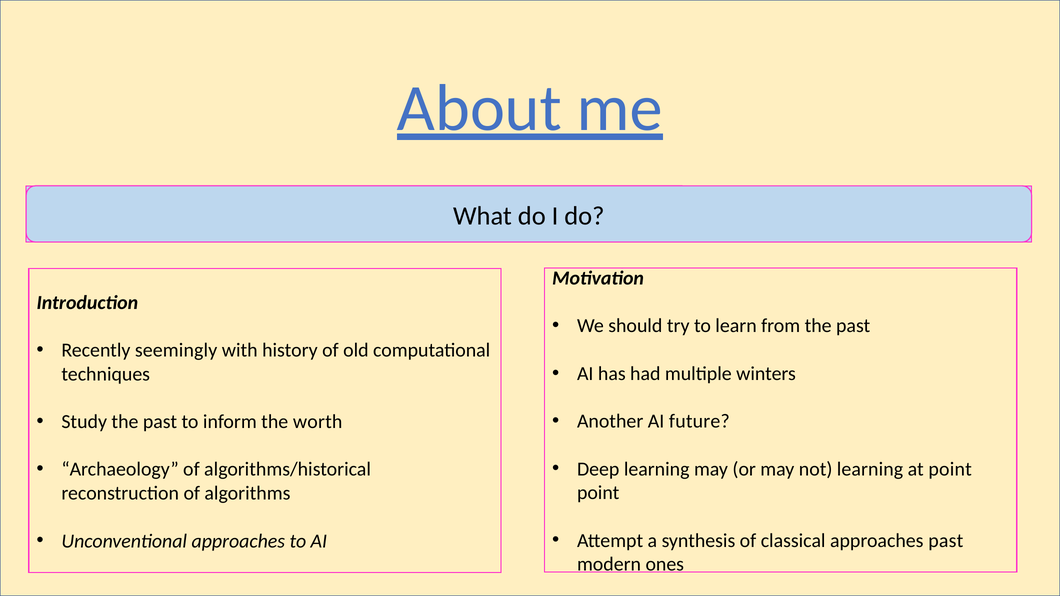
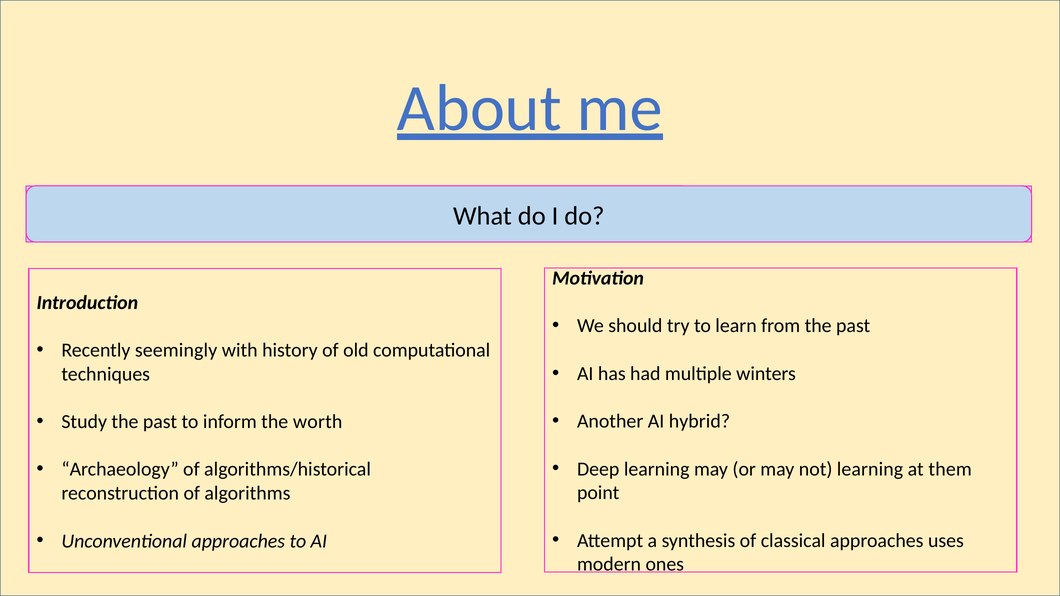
future: future -> hybrid
at point: point -> them
approaches past: past -> uses
